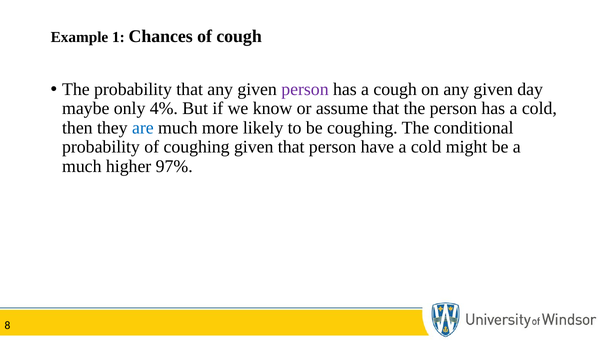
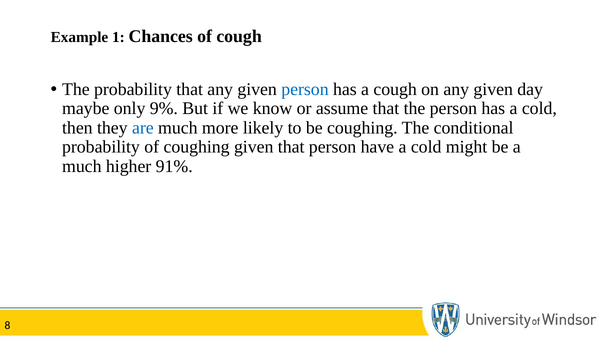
person at (305, 89) colour: purple -> blue
4%: 4% -> 9%
97%: 97% -> 91%
